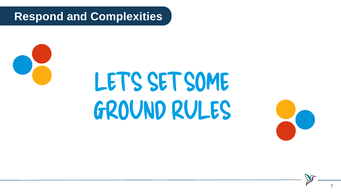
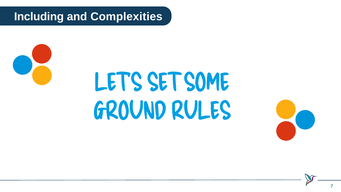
Respond: Respond -> Including
